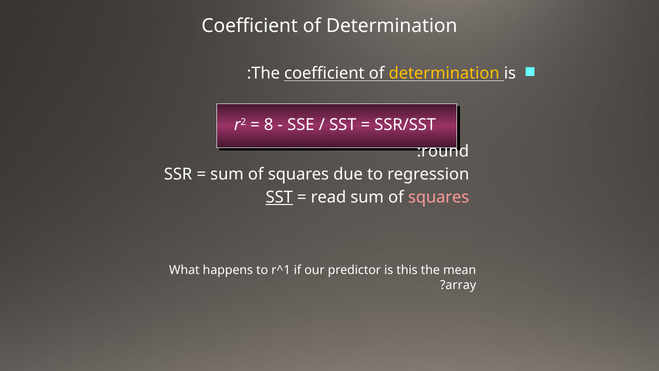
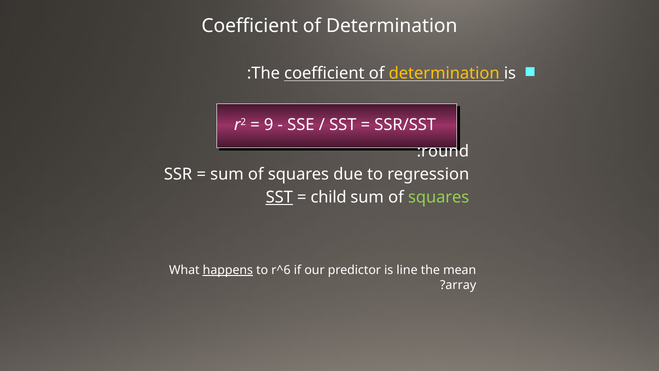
8: 8 -> 9
read: read -> child
squares at (439, 197) colour: pink -> light green
happens underline: none -> present
r^1: r^1 -> r^6
this: this -> line
